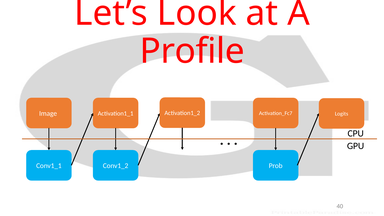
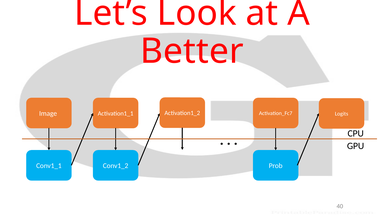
Profile: Profile -> Better
